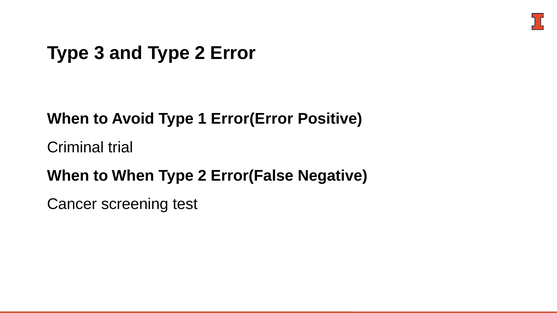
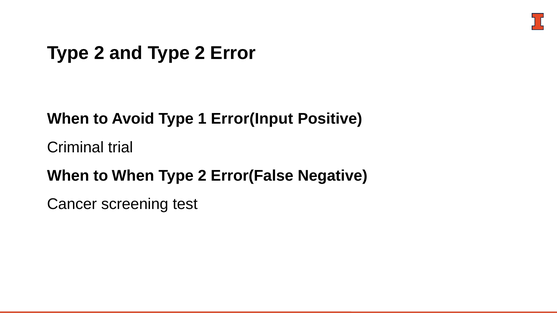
3 at (99, 53): 3 -> 2
Error(Error: Error(Error -> Error(Input
